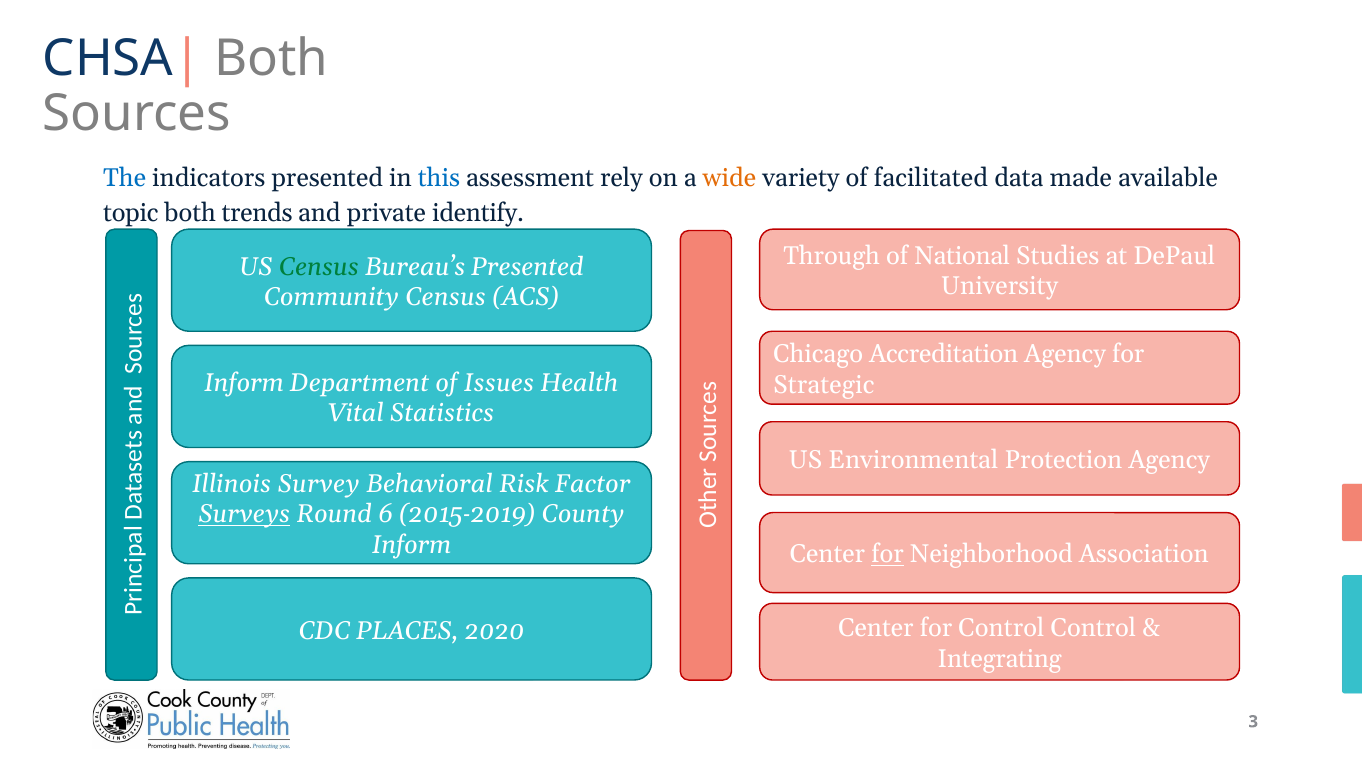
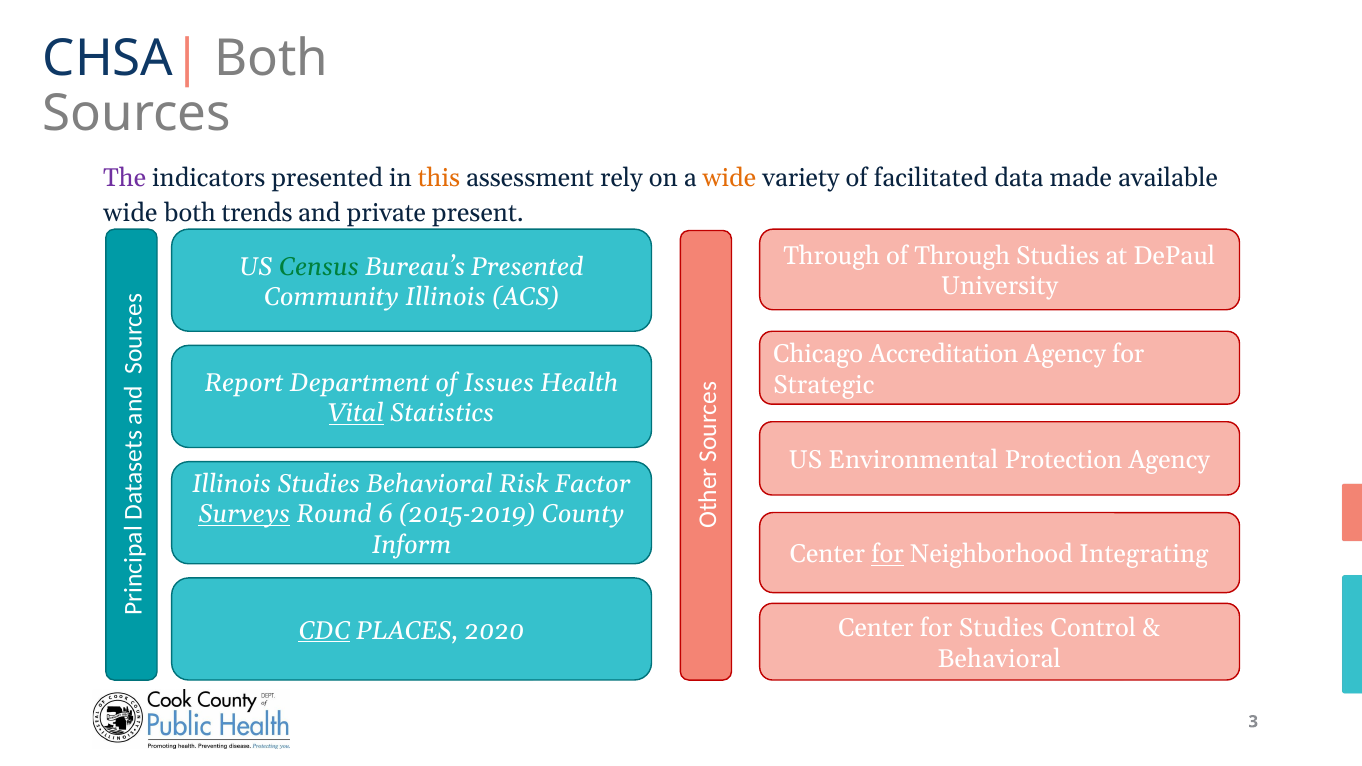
The colour: blue -> purple
this colour: blue -> orange
topic at (131, 213): topic -> wide
identify: identify -> present
of National: National -> Through
Community Census: Census -> Illinois
Inform at (244, 383): Inform -> Report
Vital underline: none -> present
Illinois Survey: Survey -> Studies
Association: Association -> Integrating
for Control: Control -> Studies
CDC underline: none -> present
Integrating at (1000, 659): Integrating -> Behavioral
